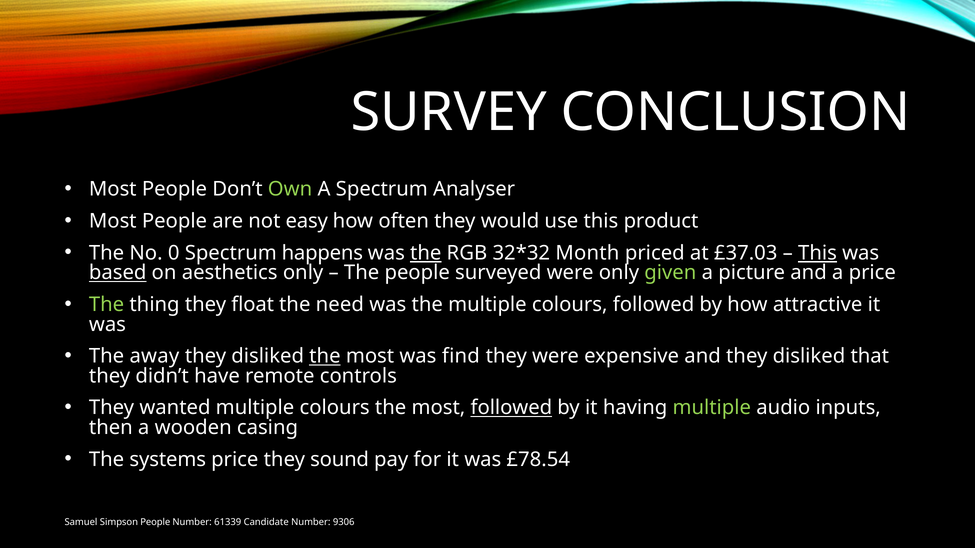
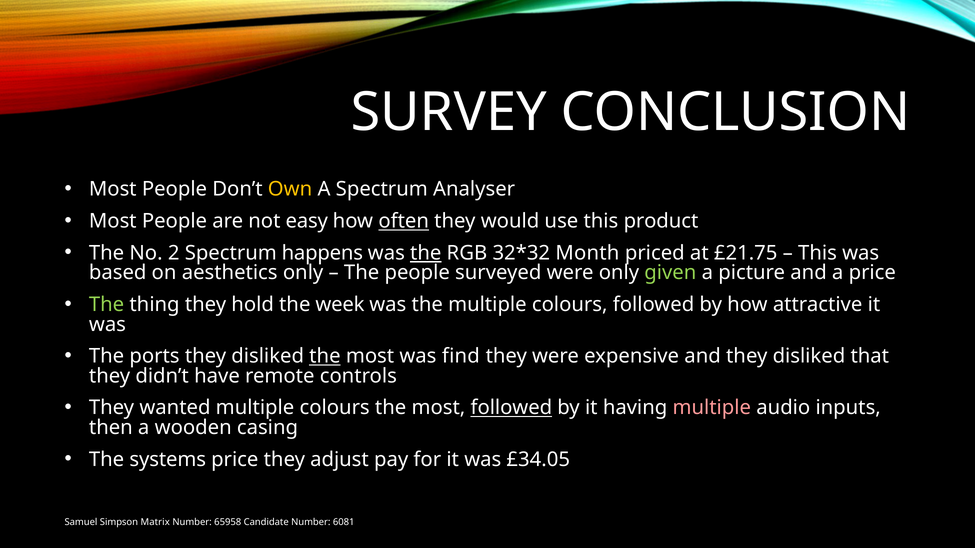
Own colour: light green -> yellow
often underline: none -> present
0: 0 -> 2
£37.03: £37.03 -> £21.75
This at (818, 253) underline: present -> none
based underline: present -> none
float: float -> hold
need: need -> week
away: away -> ports
multiple at (712, 408) colour: light green -> pink
sound: sound -> adjust
£78.54: £78.54 -> £34.05
Simpson People: People -> Matrix
61339: 61339 -> 65958
9306: 9306 -> 6081
